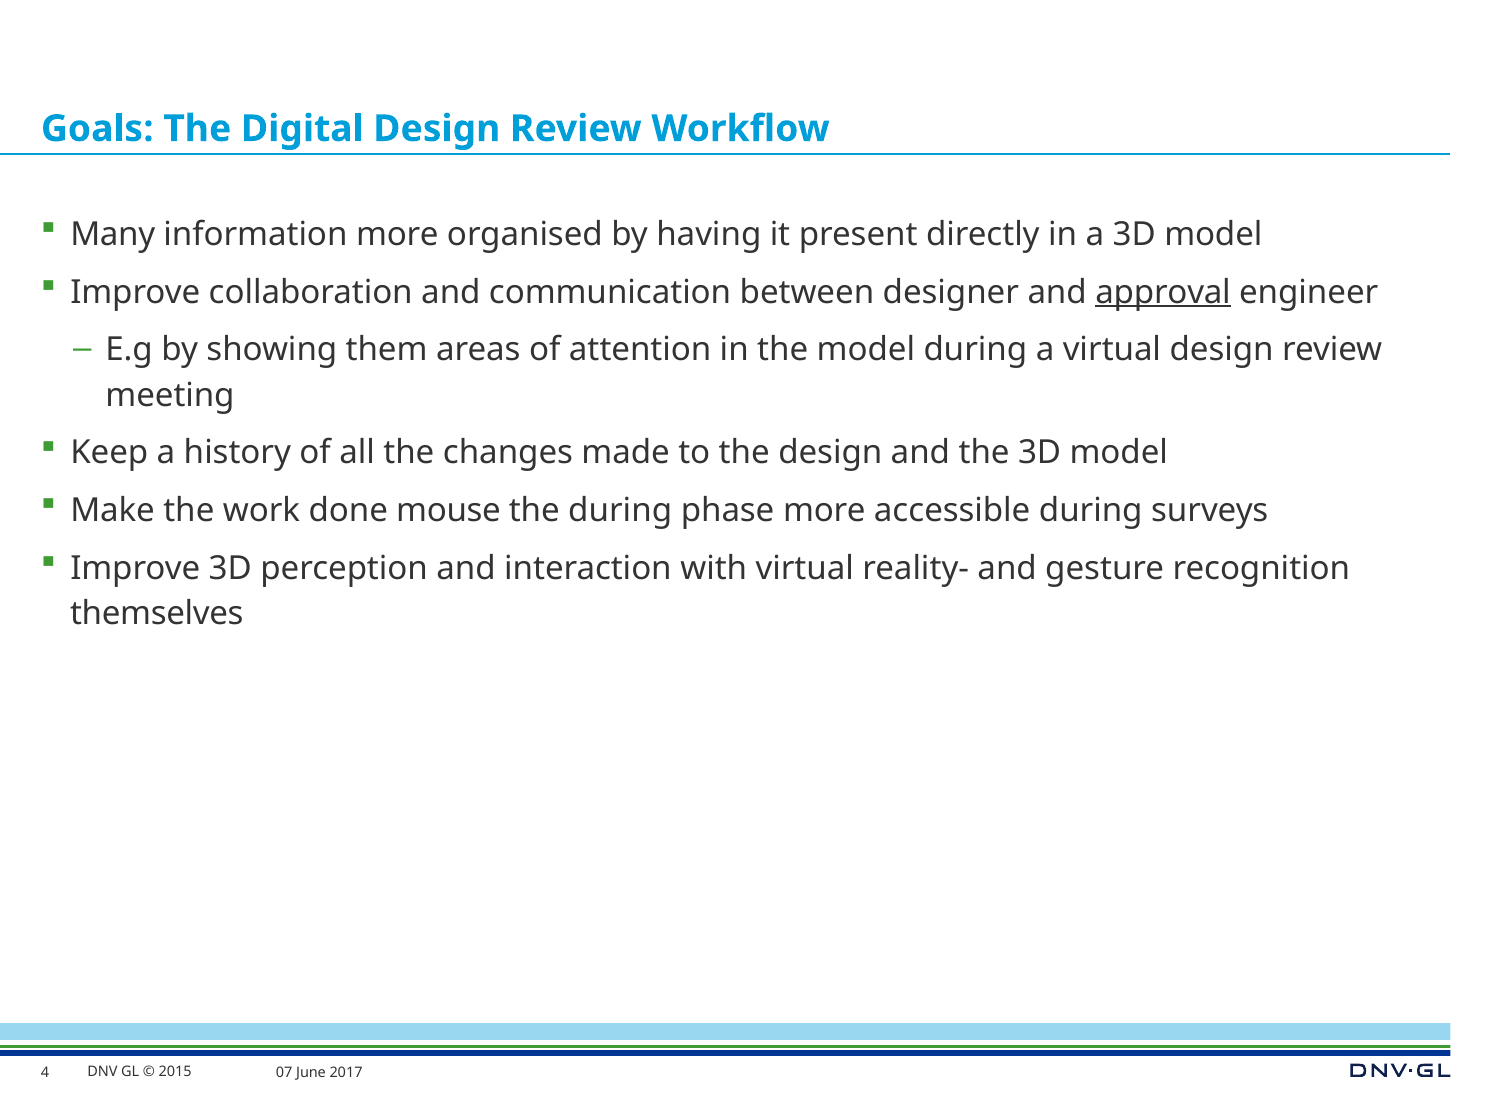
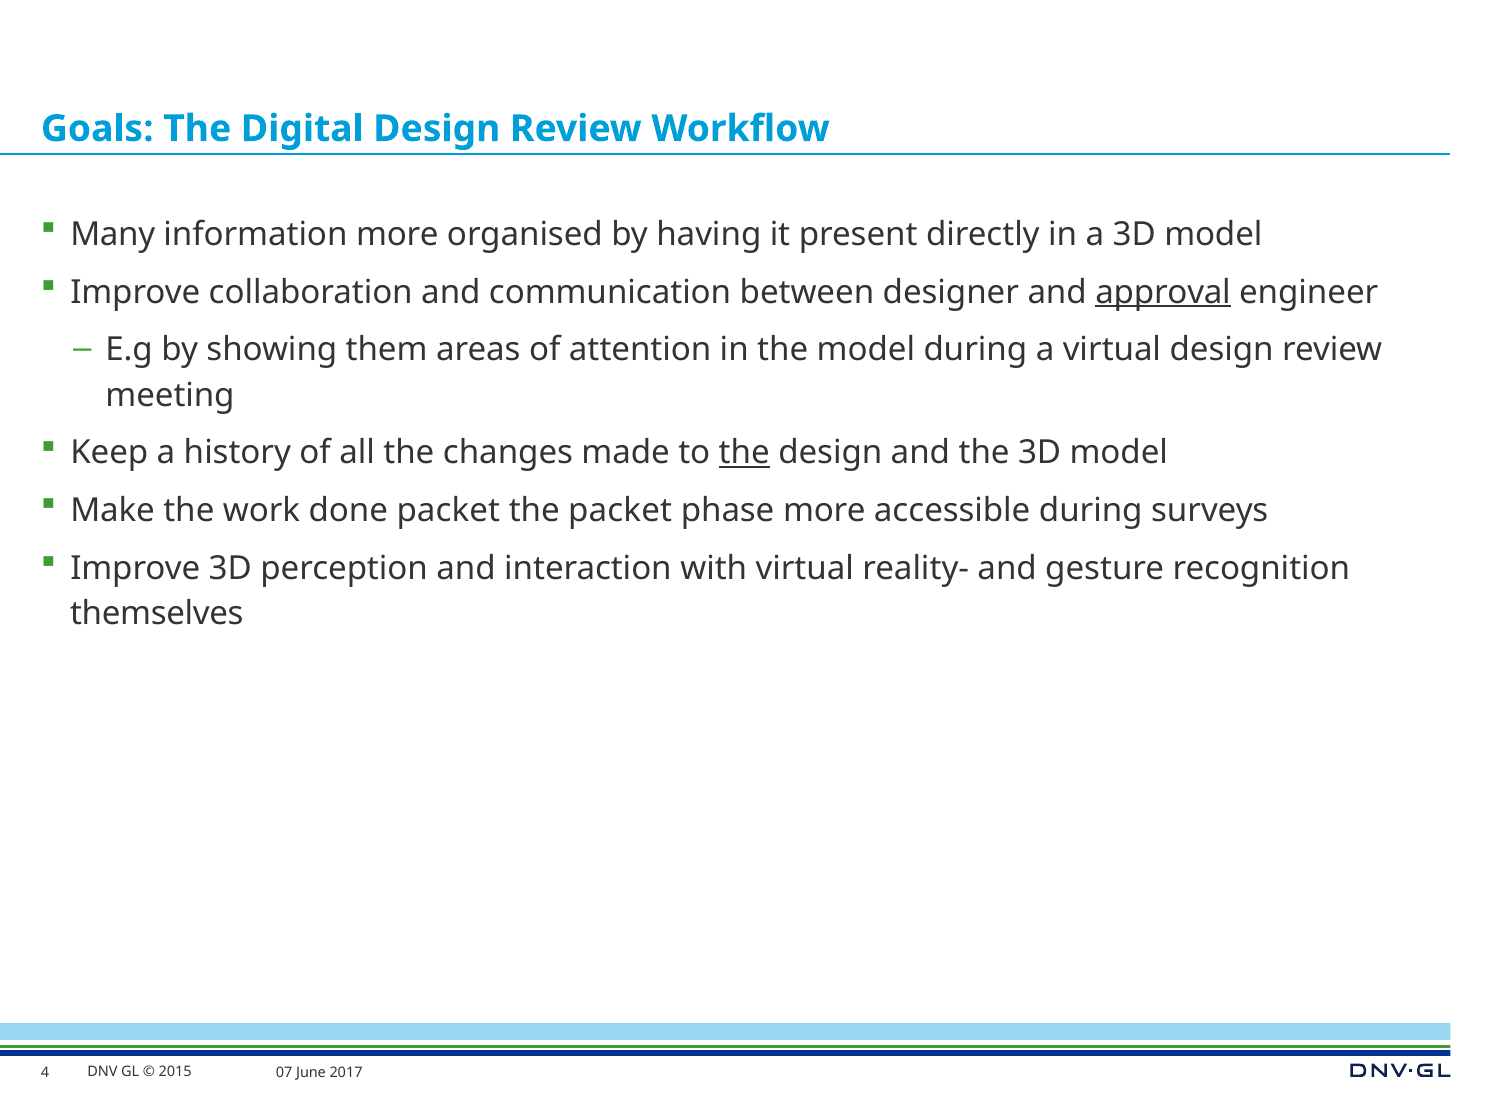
the at (744, 453) underline: none -> present
done mouse: mouse -> packet
the during: during -> packet
